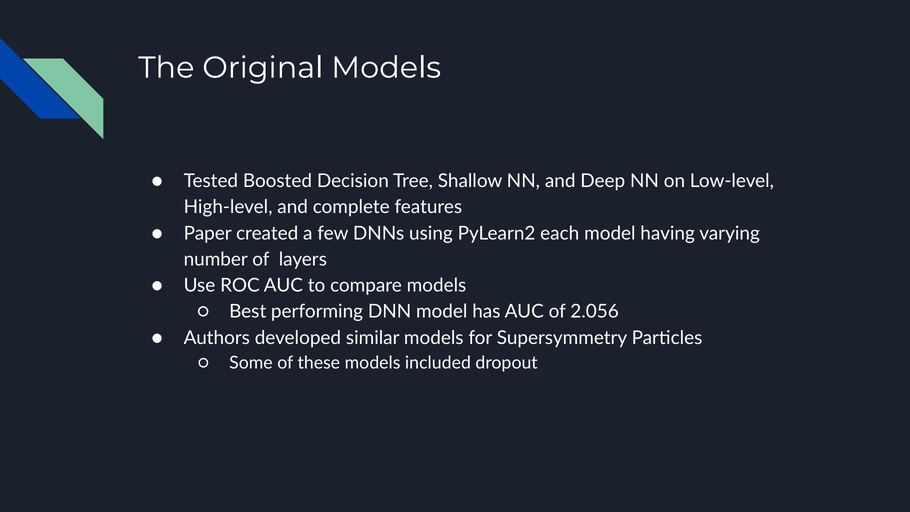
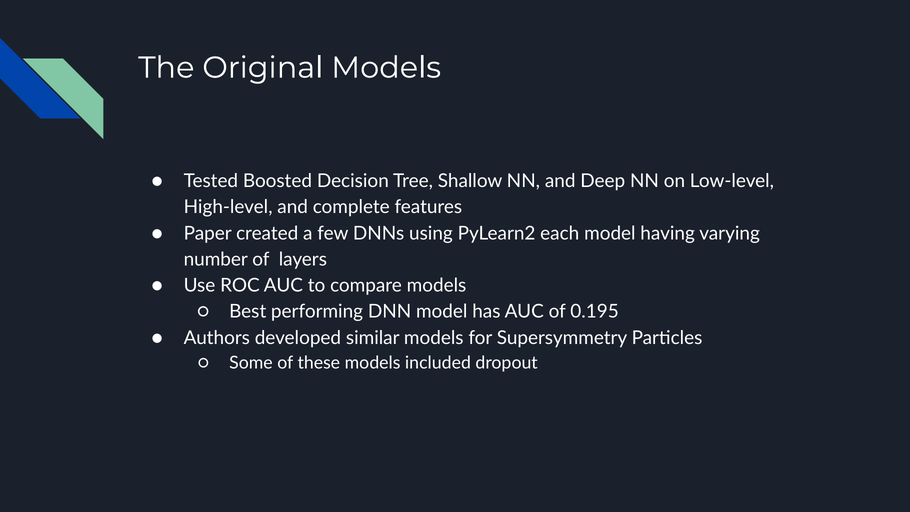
2.056: 2.056 -> 0.195
